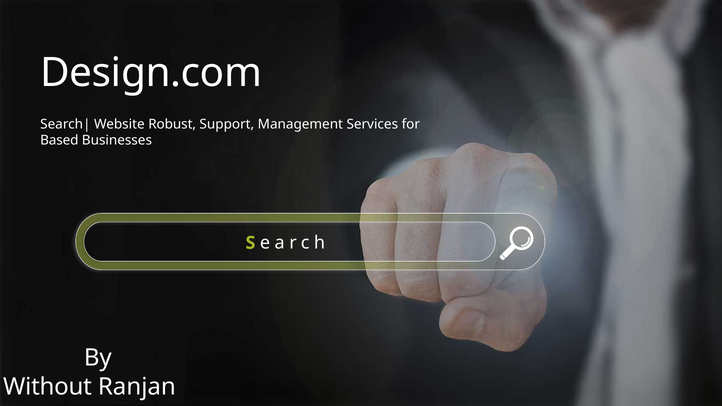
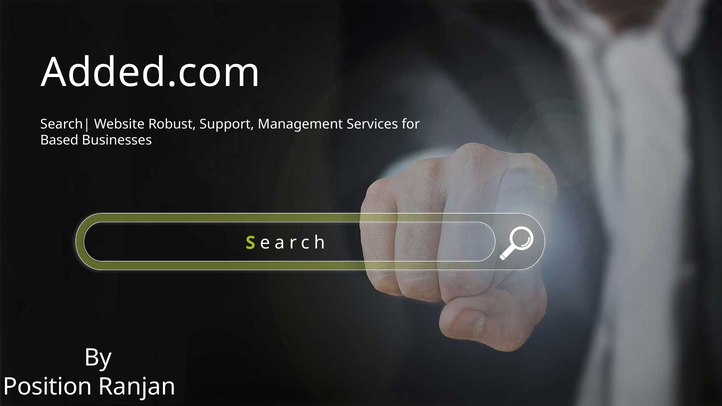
Design.com: Design.com -> Added.com
Without: Without -> Position
